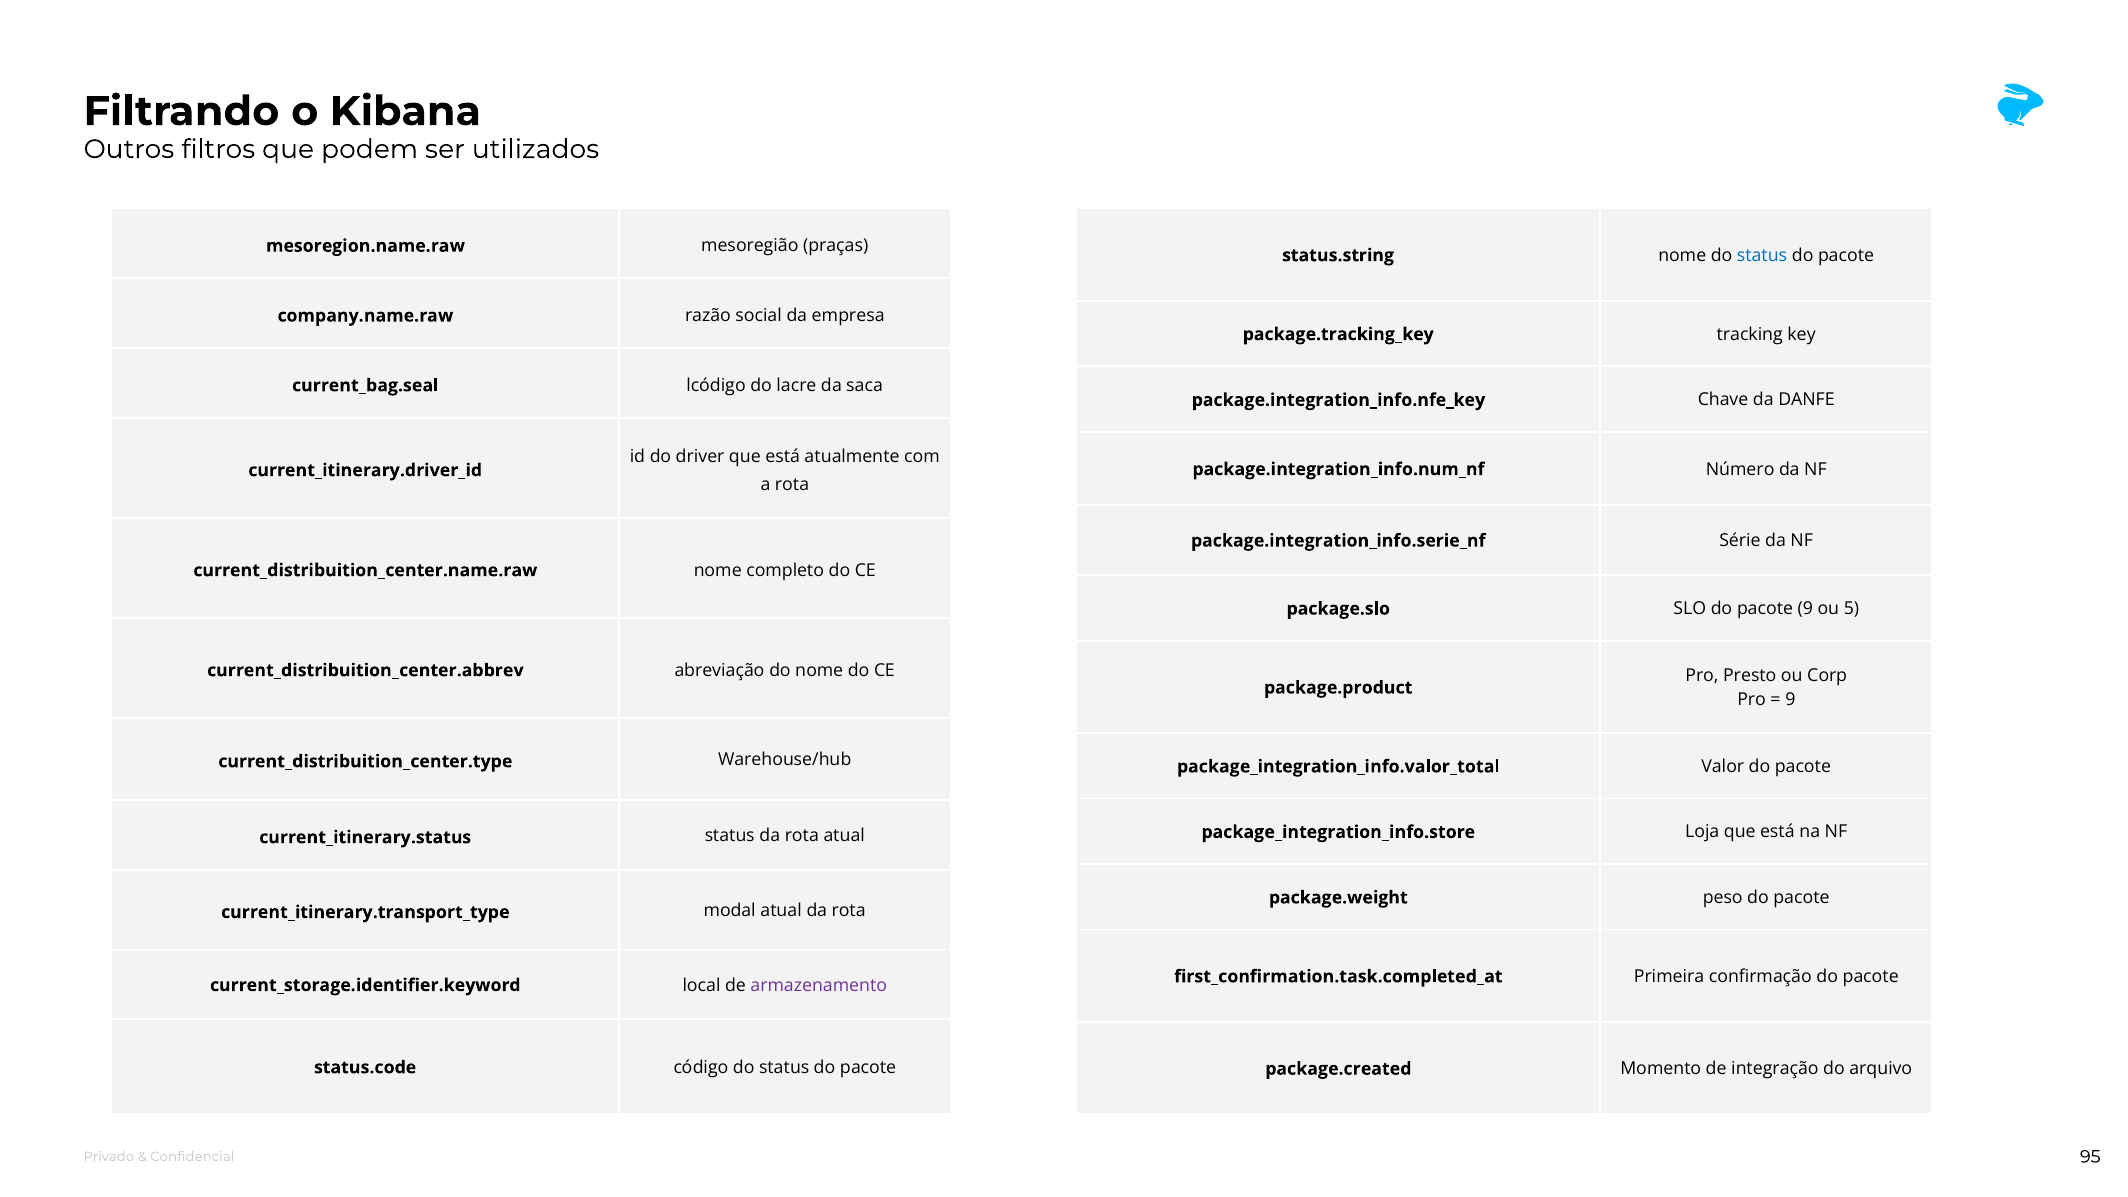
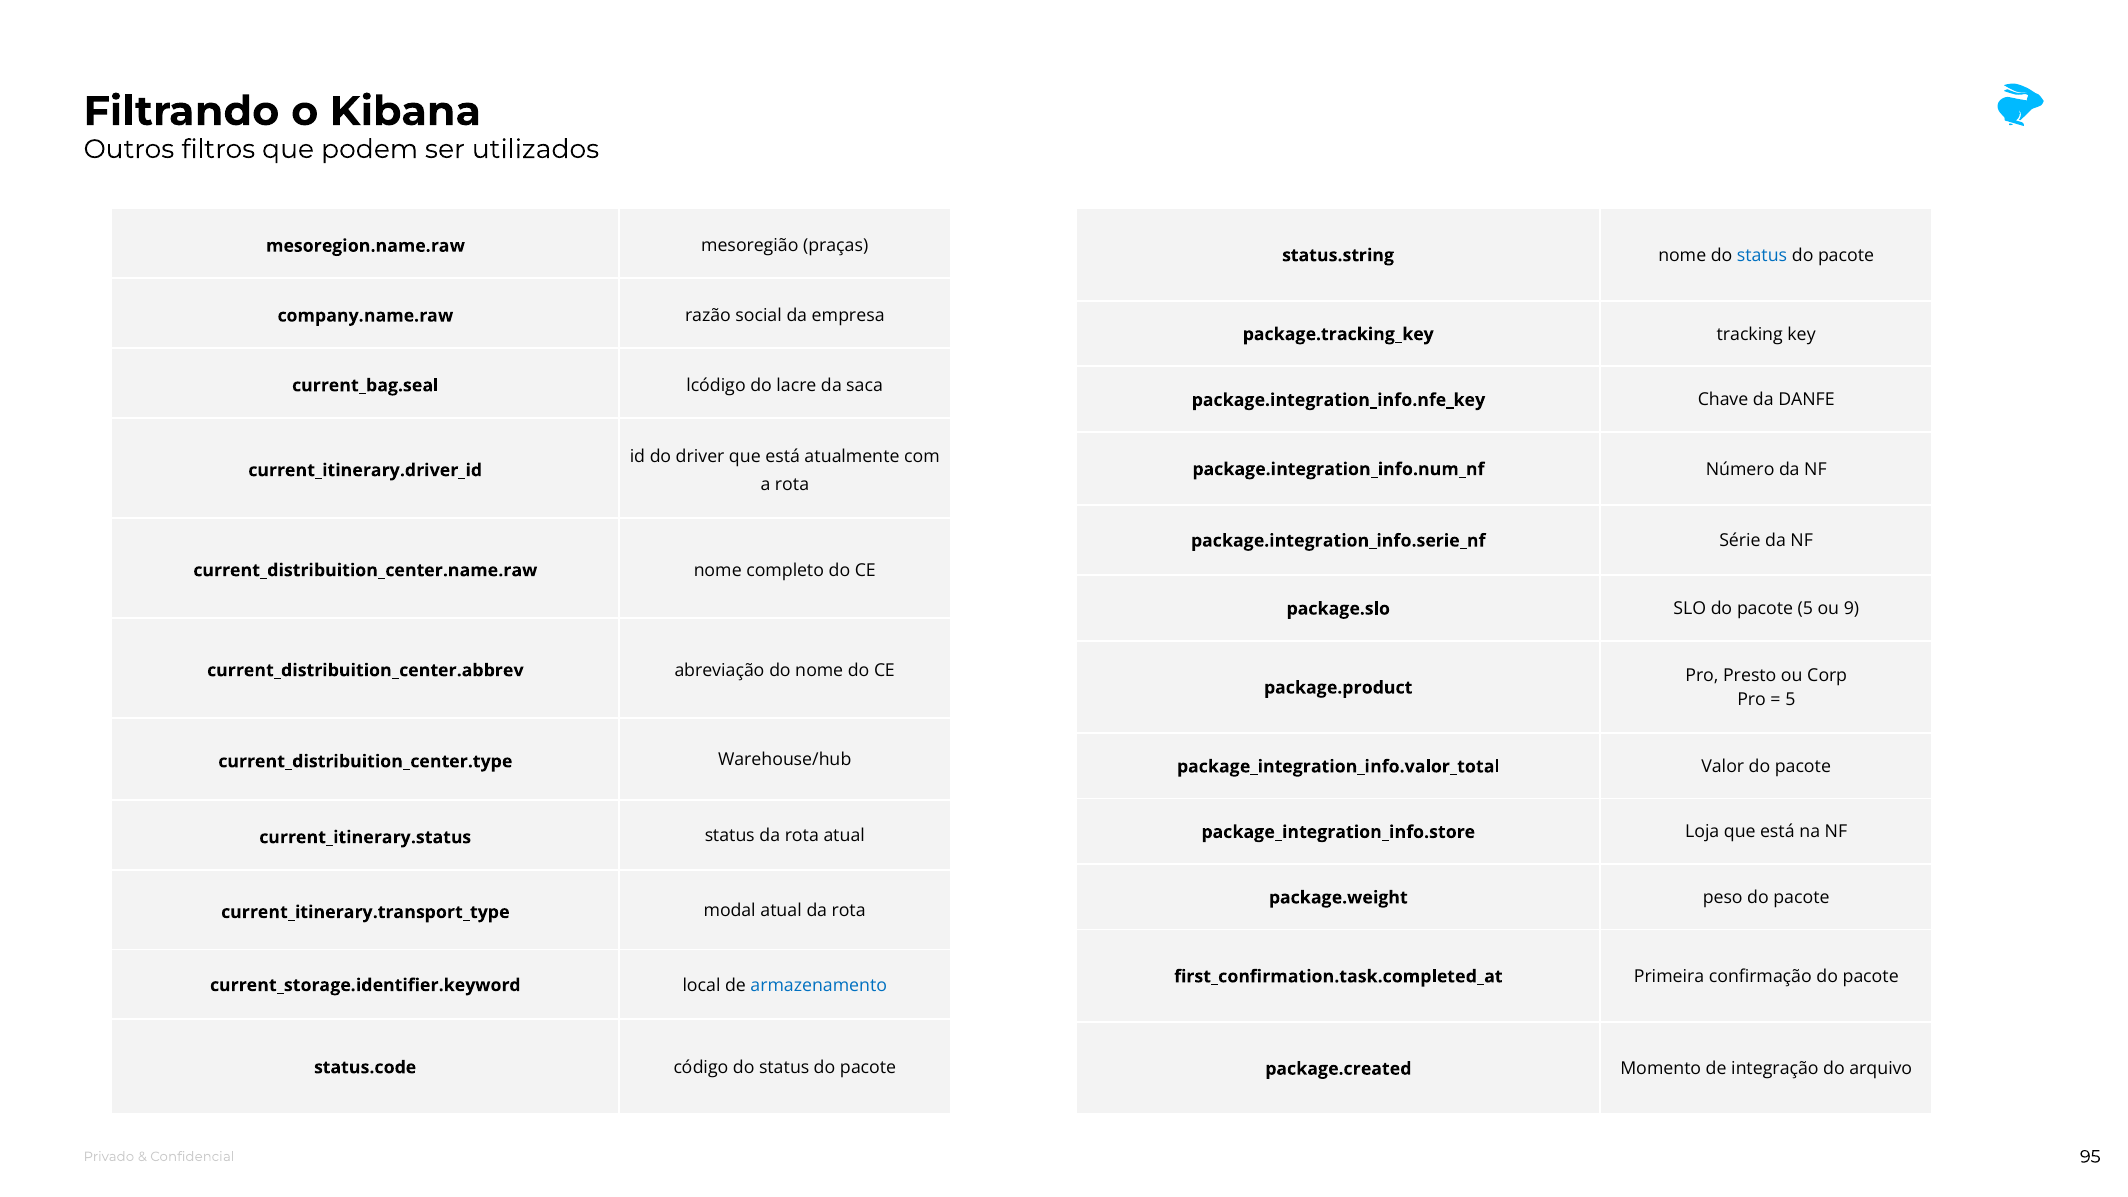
pacote 9: 9 -> 5
5: 5 -> 9
9 at (1790, 700): 9 -> 5
armazenamento colour: purple -> blue
